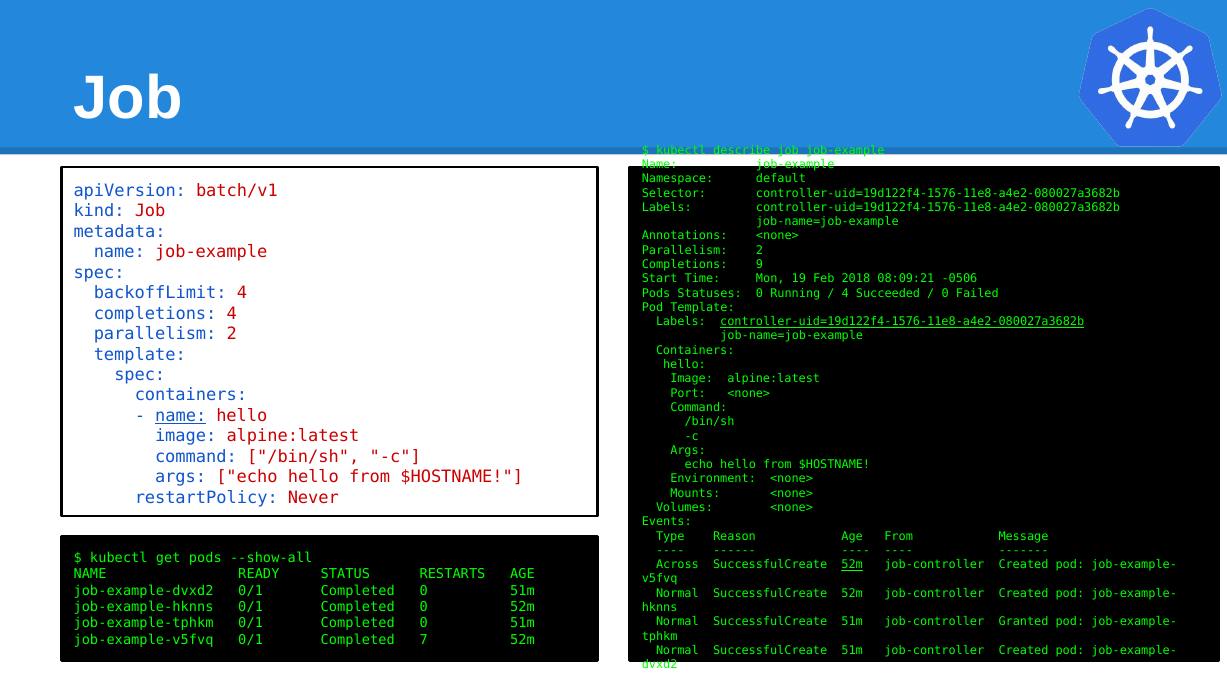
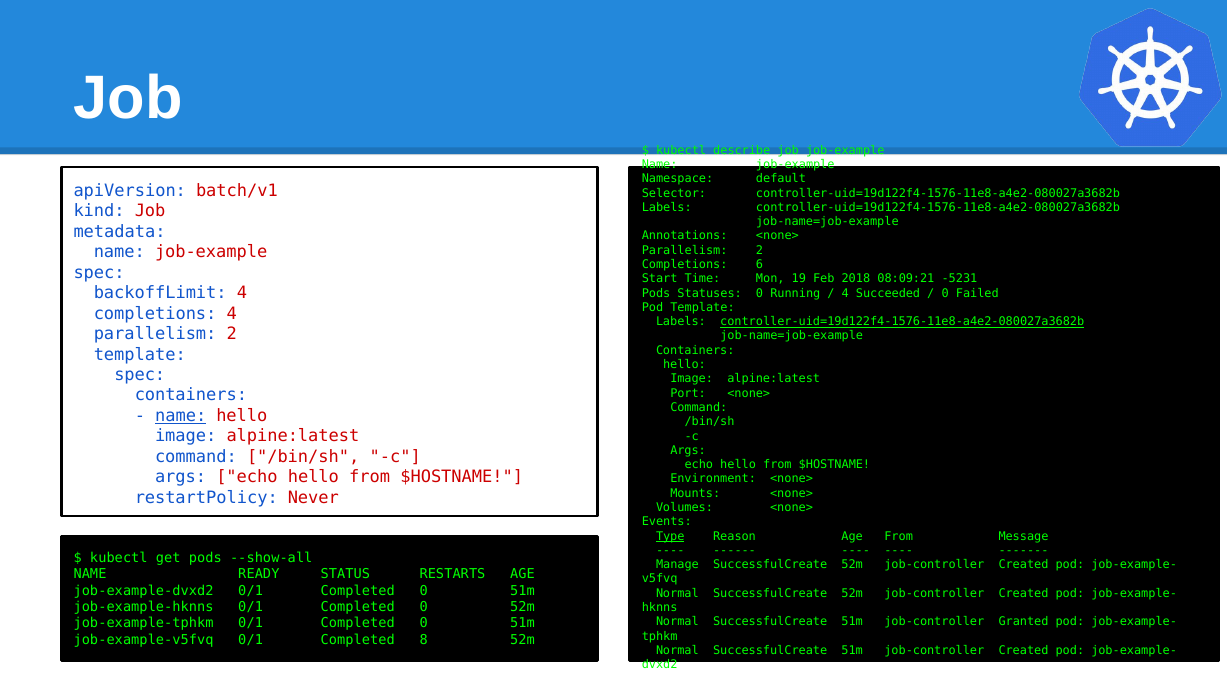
9: 9 -> 6
-0506: -0506 -> -5231
Type underline: none -> present
Across: Across -> Manage
52m at (852, 565) underline: present -> none
7: 7 -> 8
